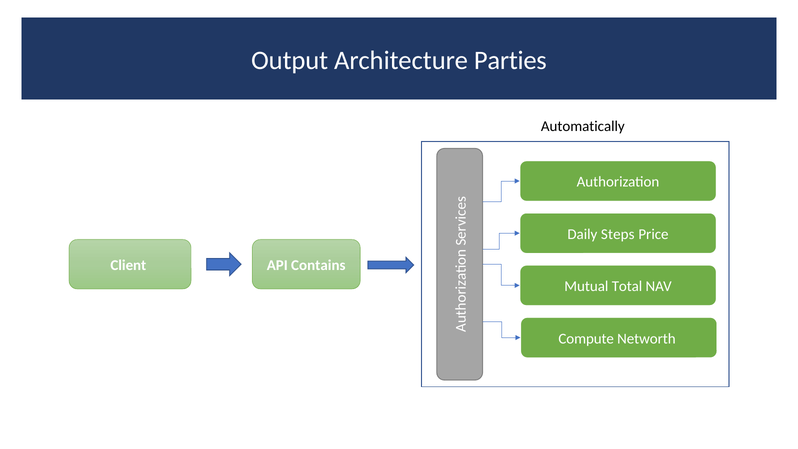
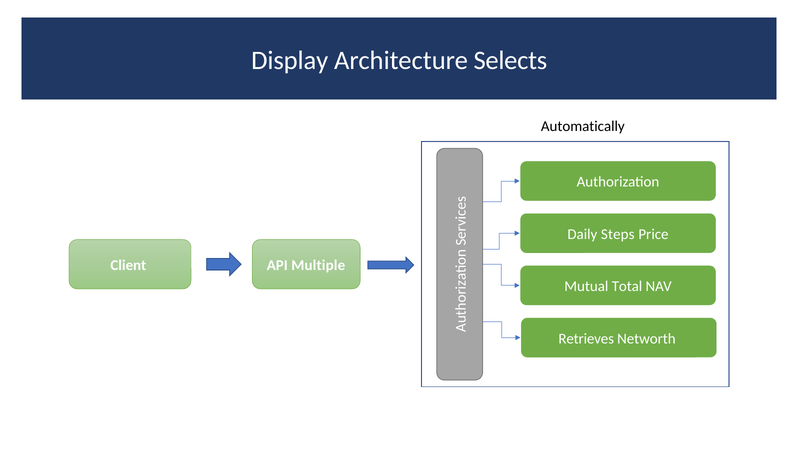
Output: Output -> Display
Parties: Parties -> Selects
Contains: Contains -> Multiple
Compute: Compute -> Retrieves
